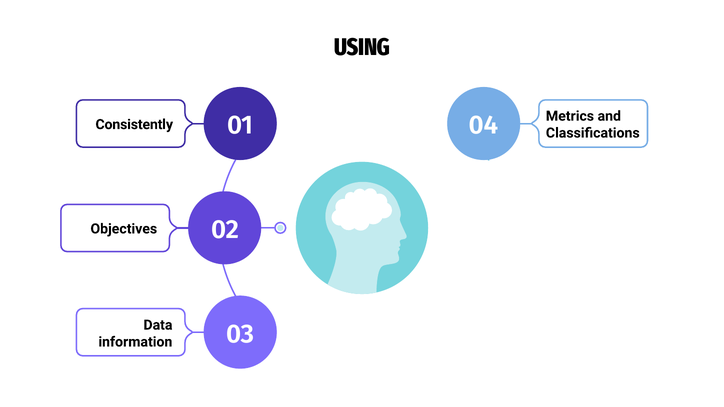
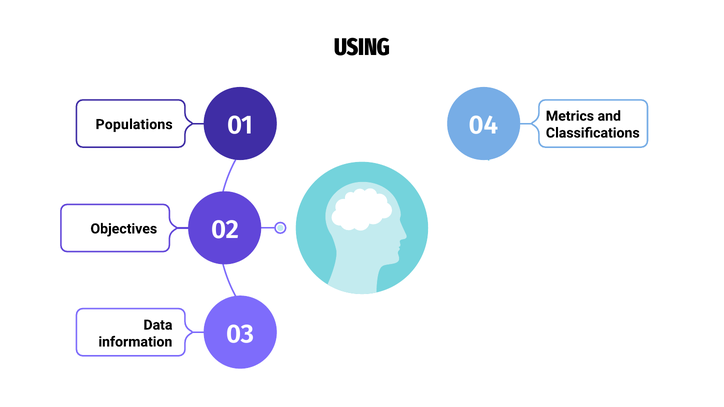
Consistently: Consistently -> Populations
